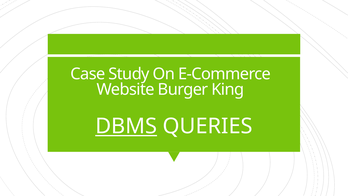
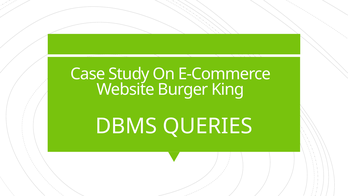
DBMS underline: present -> none
